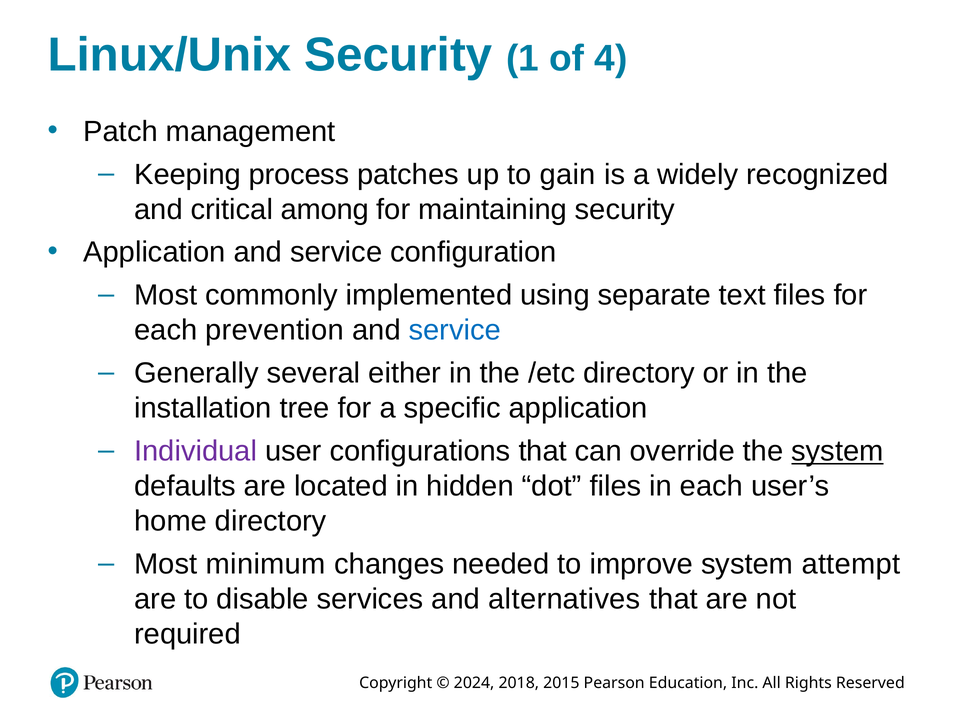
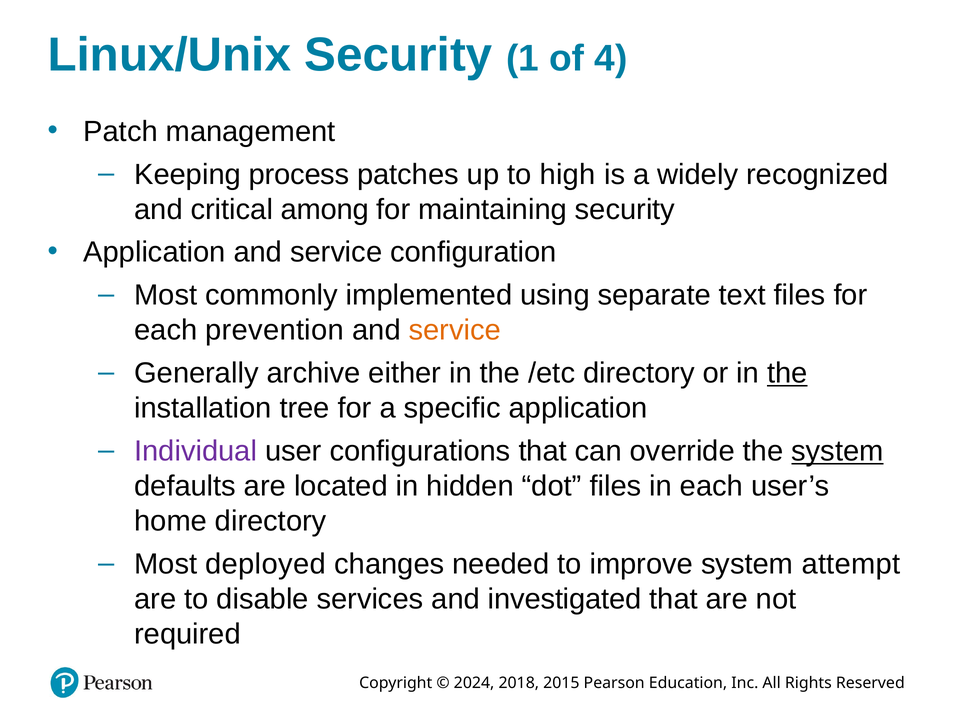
gain: gain -> high
service at (455, 330) colour: blue -> orange
several: several -> archive
the at (787, 373) underline: none -> present
minimum: minimum -> deployed
alternatives: alternatives -> investigated
